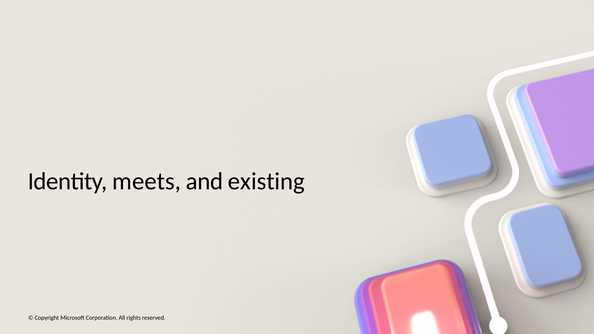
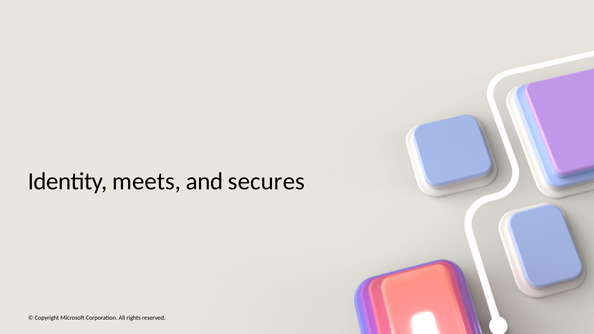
existing: existing -> secures
